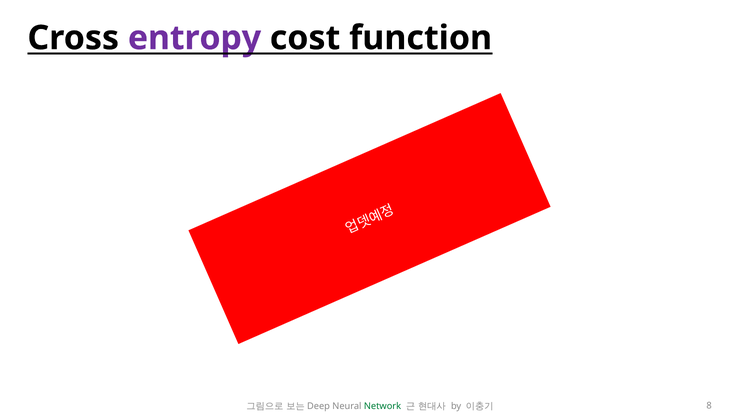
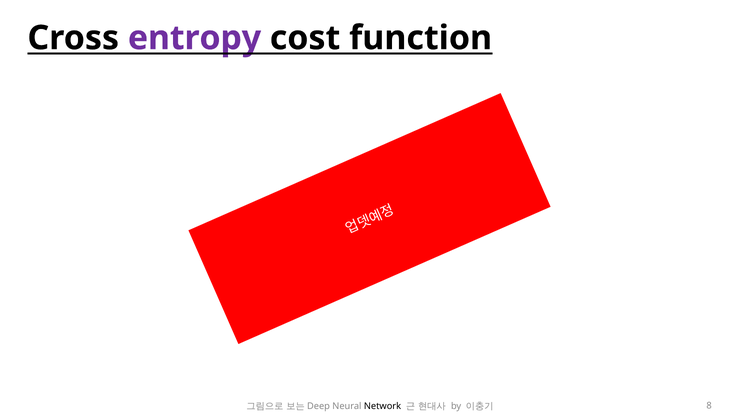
Network colour: green -> black
